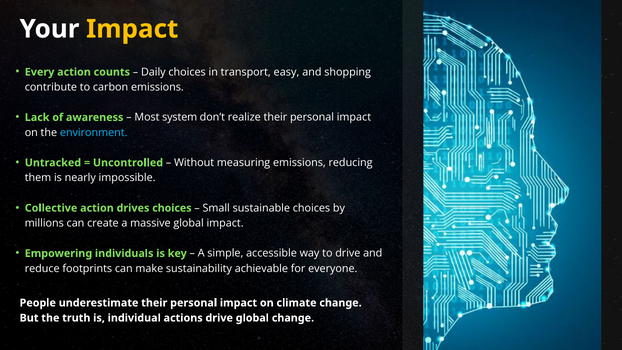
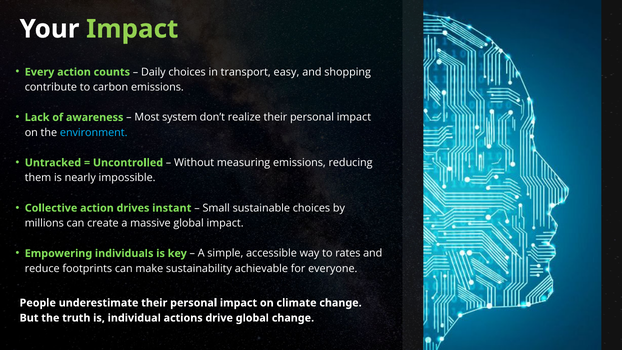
Impact at (132, 29) colour: yellow -> light green
drives choices: choices -> instant
to drive: drive -> rates
